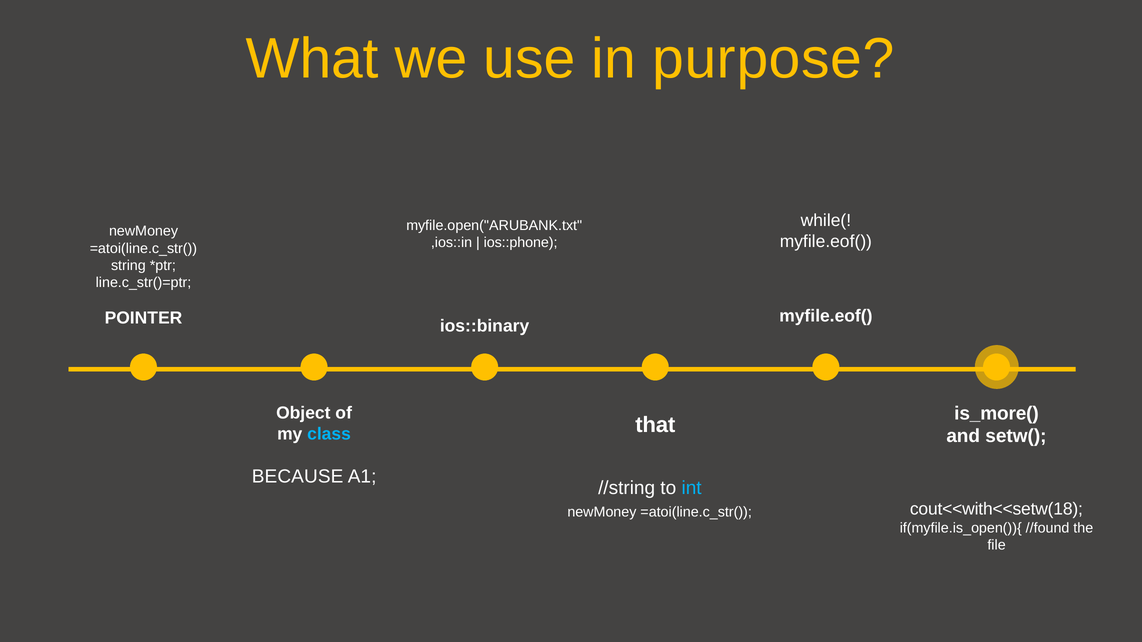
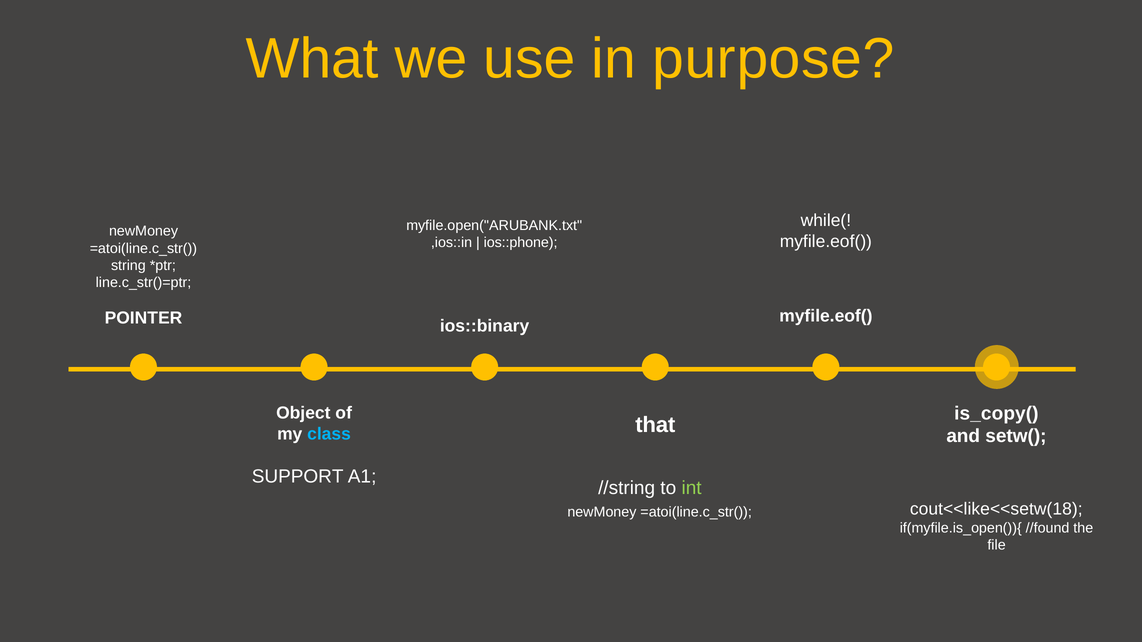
is_more(: is_more( -> is_copy(
BECAUSE: BECAUSE -> SUPPORT
int colour: light blue -> light green
cout<<with<<setw(18: cout<<with<<setw(18 -> cout<<like<<setw(18
